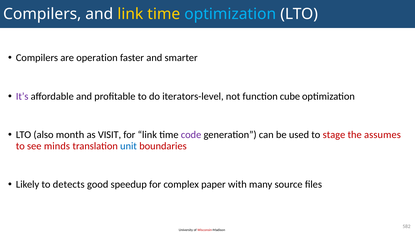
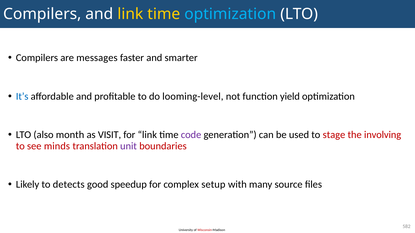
operation: operation -> messages
It’s colour: purple -> blue
iterators-level: iterators-level -> looming-level
cube: cube -> yield
assumes: assumes -> involving
unit colour: blue -> purple
paper: paper -> setup
